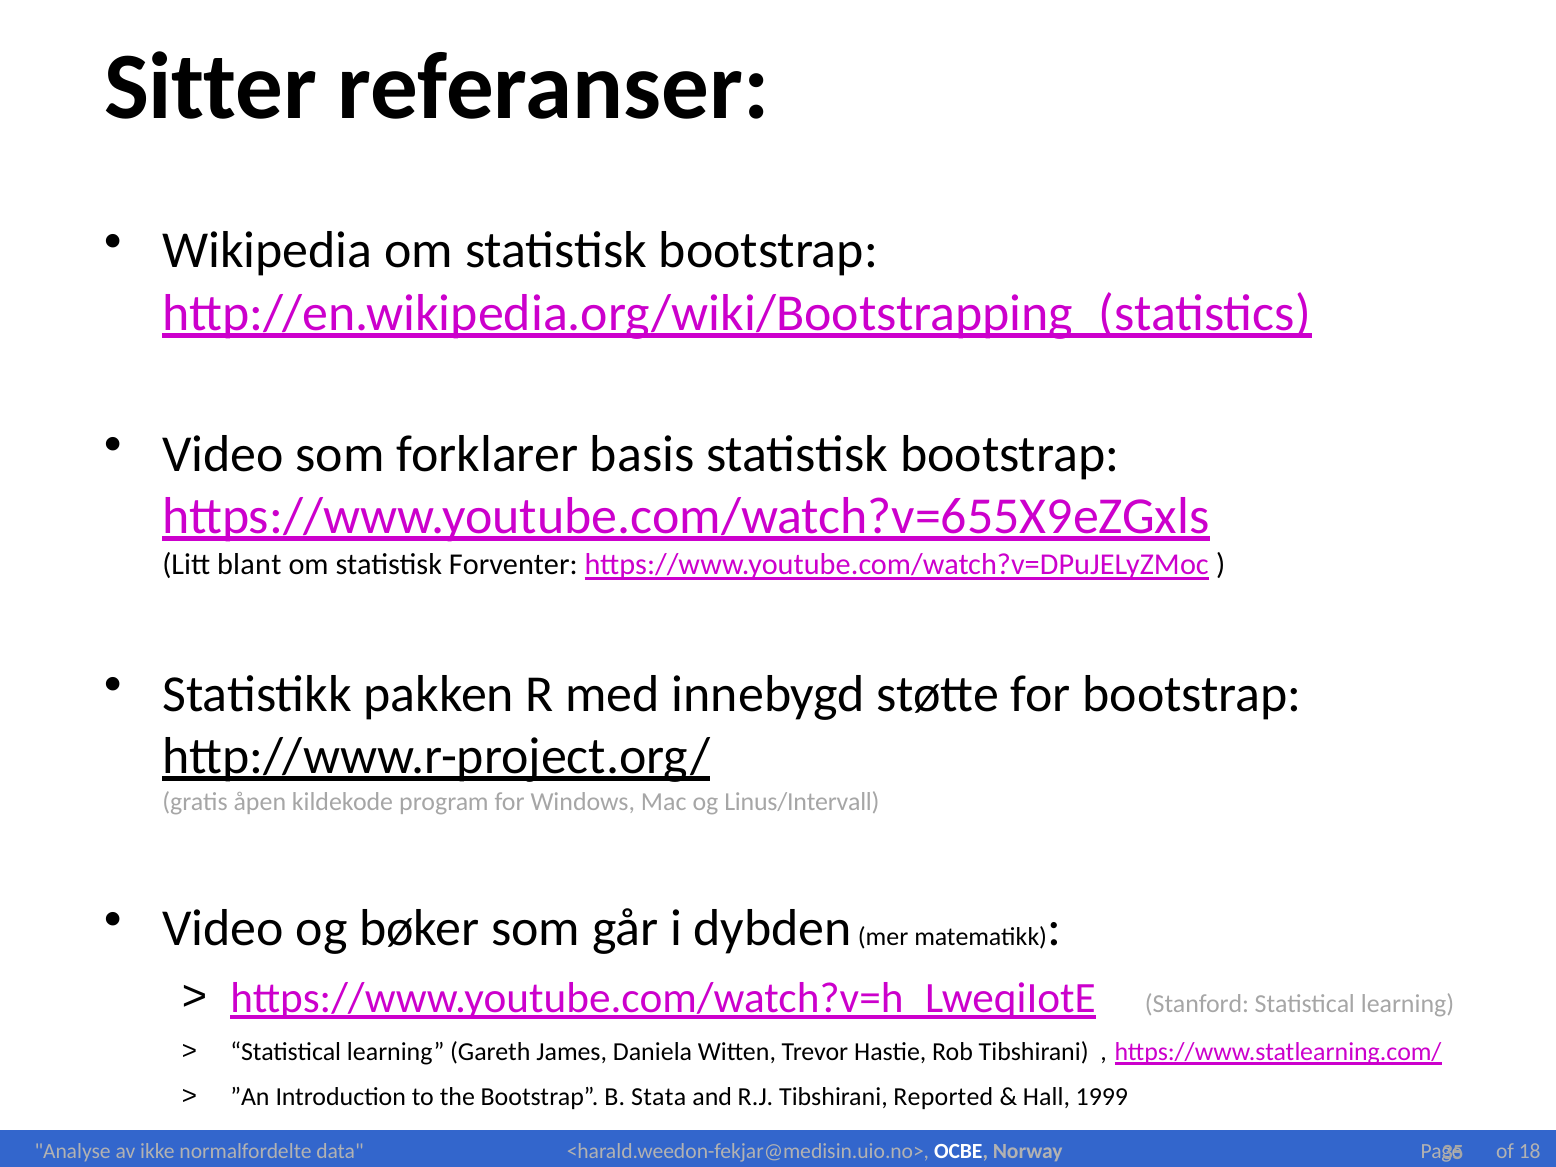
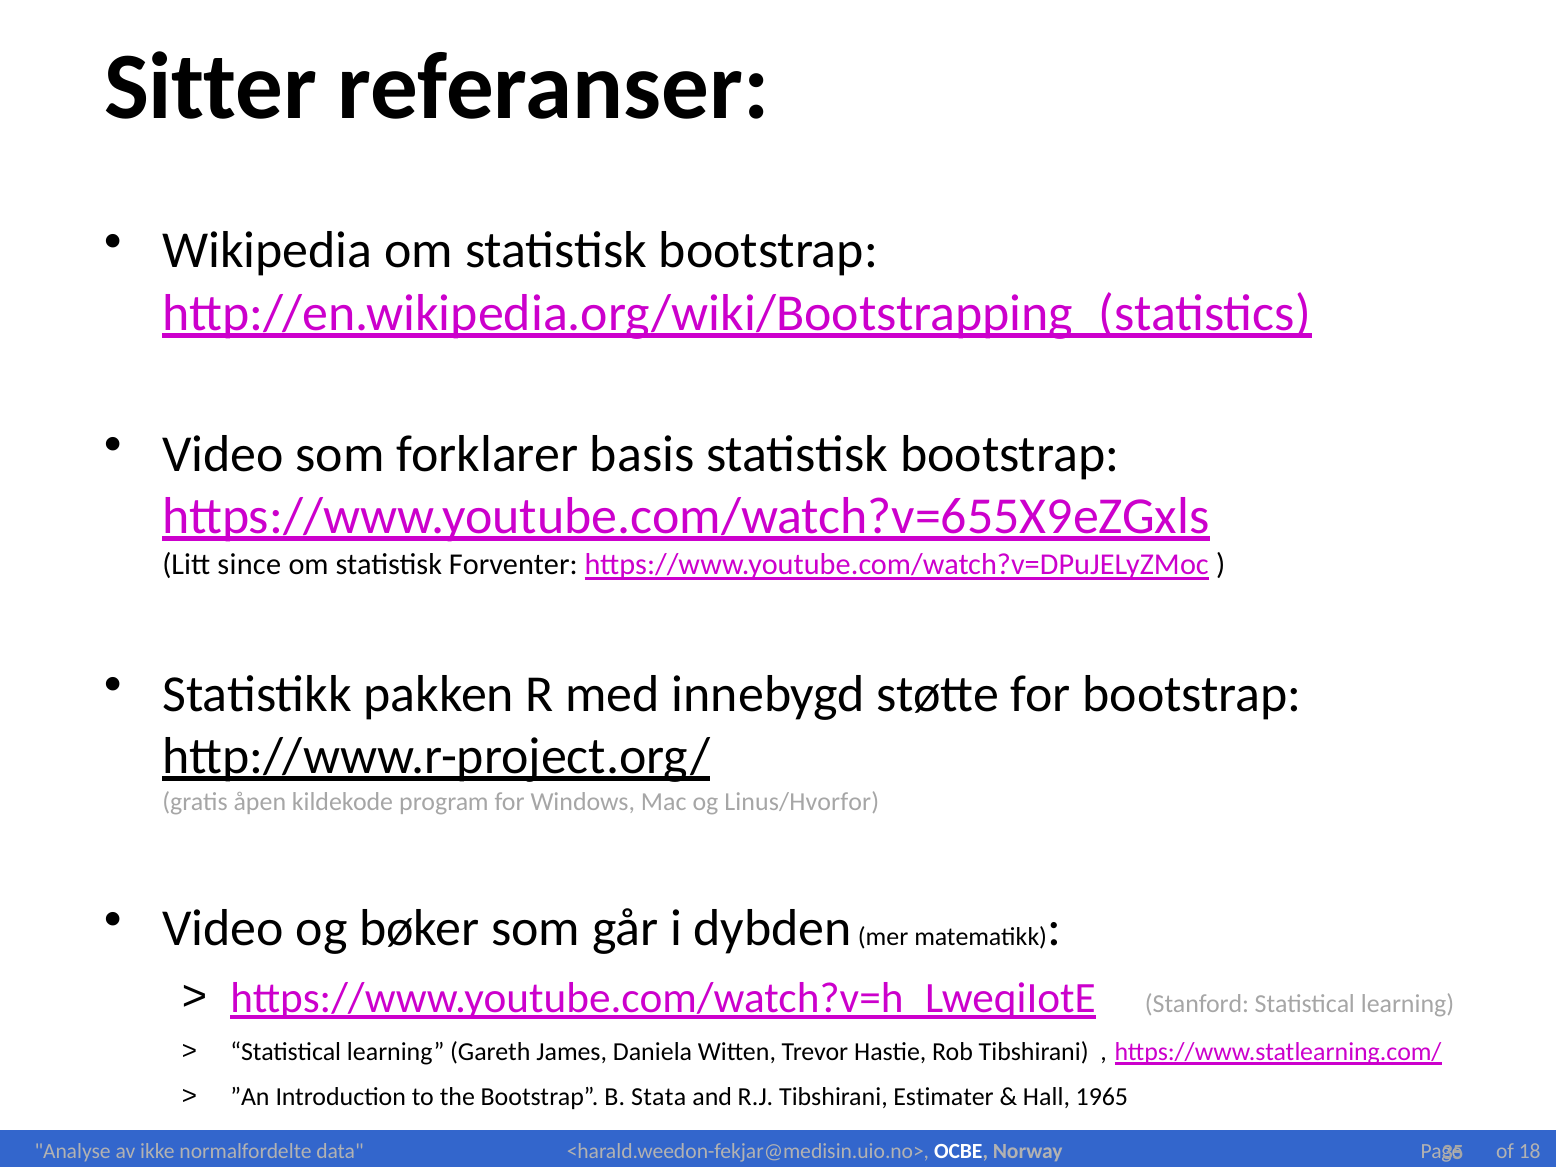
blant: blant -> since
Linus/Intervall: Linus/Intervall -> Linus/Hvorfor
Reported: Reported -> Estimater
1999: 1999 -> 1965
